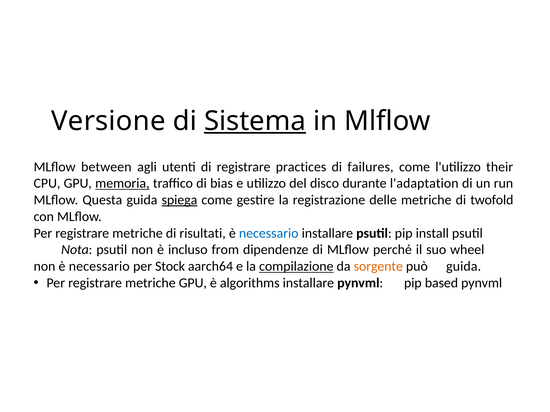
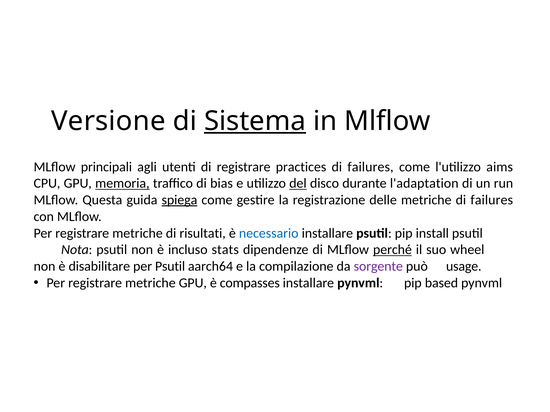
between: between -> principali
their: their -> aims
del underline: none -> present
metriche di twofold: twofold -> failures
from: from -> stats
perché underline: none -> present
non è necessario: necessario -> disabilitare
per Stock: Stock -> Psutil
compilazione underline: present -> none
sorgente colour: orange -> purple
può guida: guida -> usage
algorithms: algorithms -> compasses
